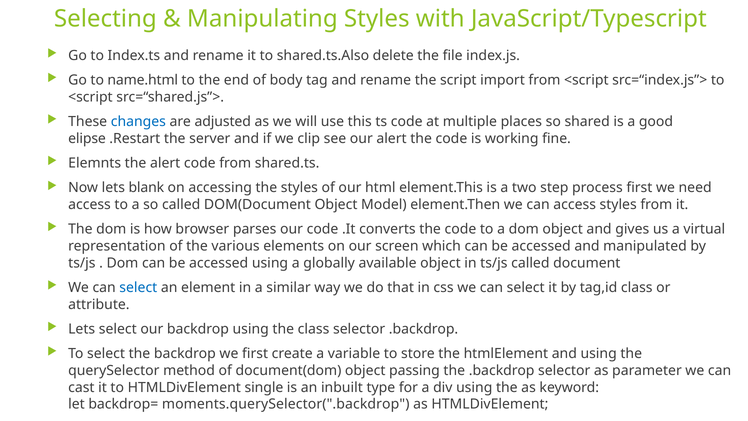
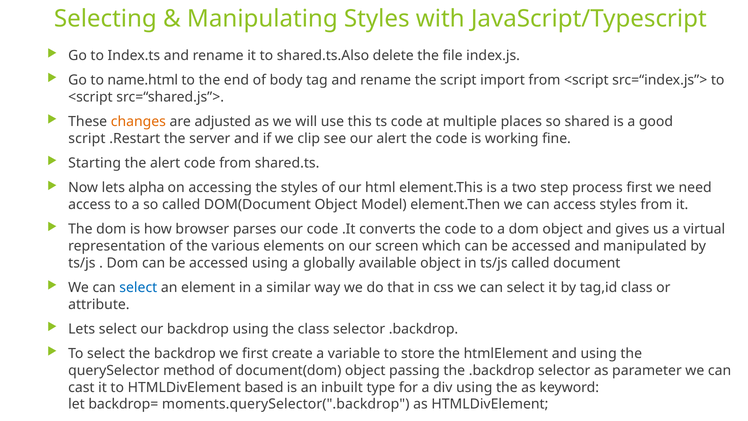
changes colour: blue -> orange
elipse at (87, 138): elipse -> script
Elemnts: Elemnts -> Starting
blank: blank -> alpha
single: single -> based
